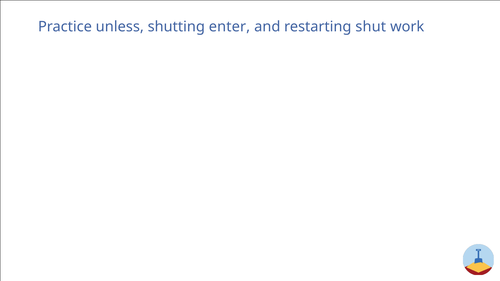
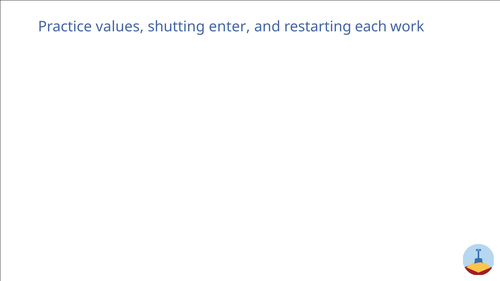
unless: unless -> values
shut: shut -> each
